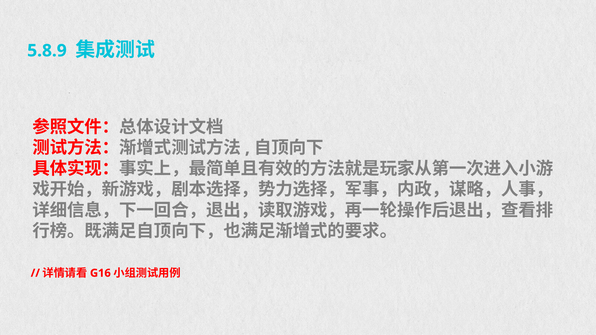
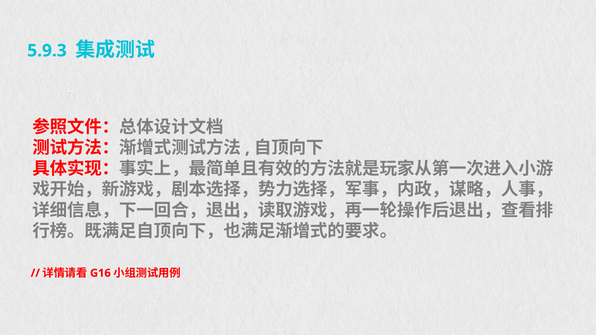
5.8.9: 5.8.9 -> 5.9.3
